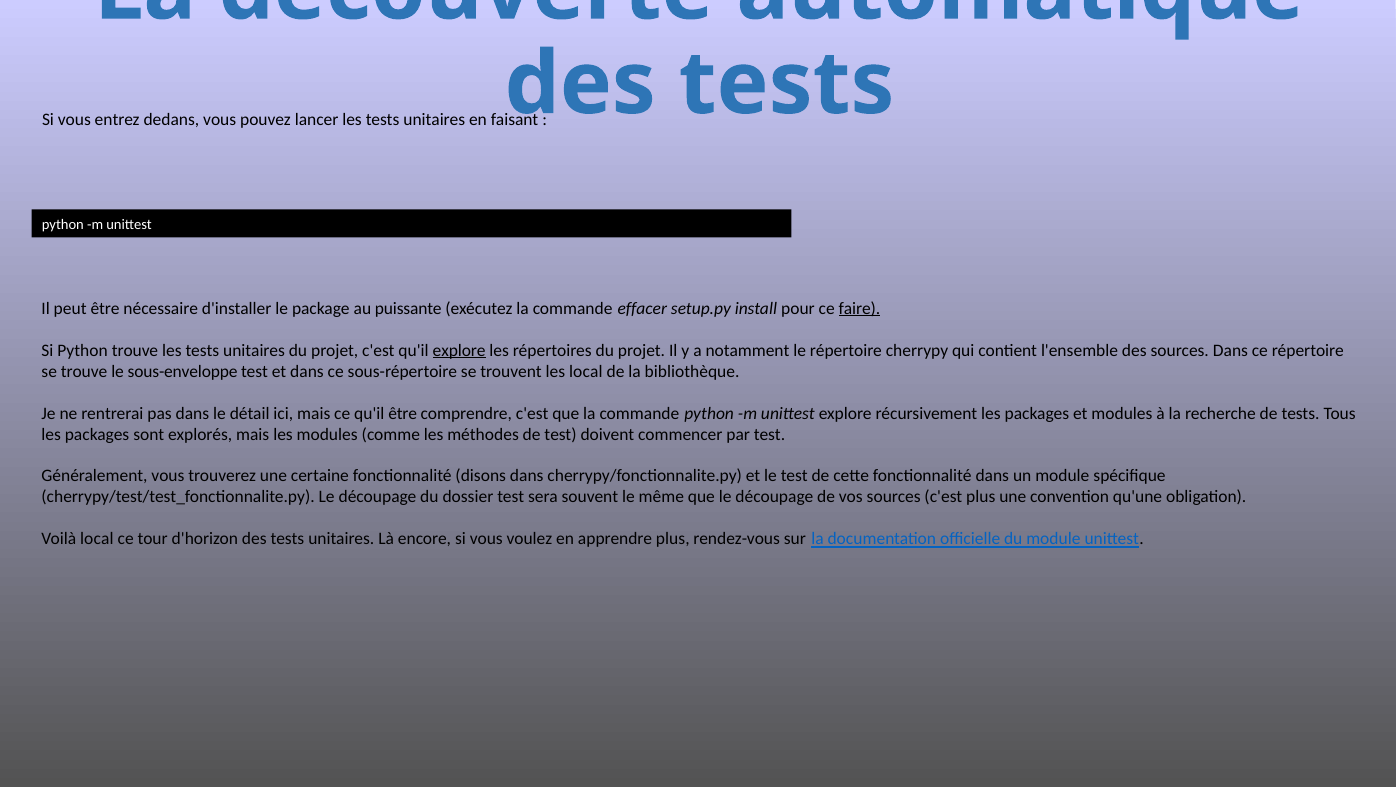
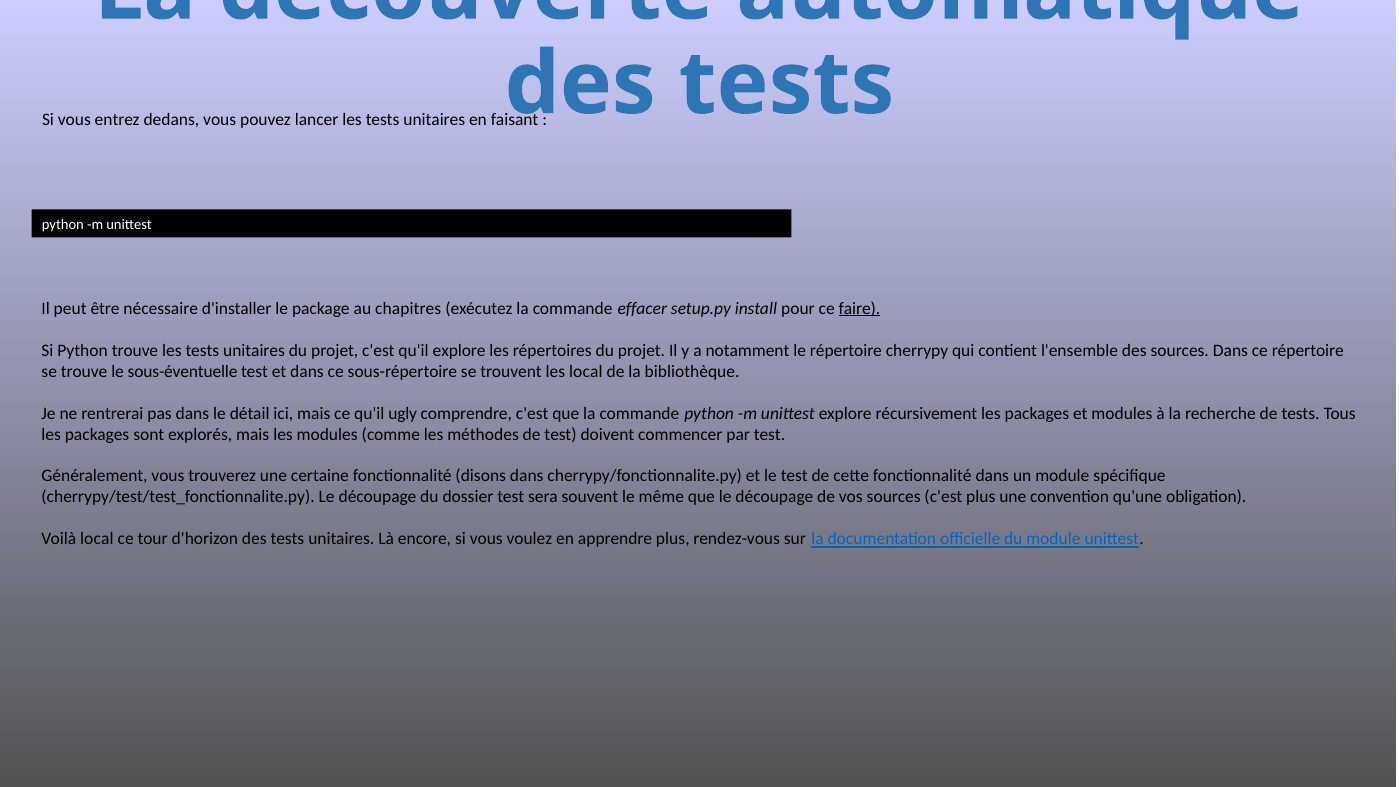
puissante: puissante -> chapitres
explore at (459, 350) underline: present -> none
sous-enveloppe: sous-enveloppe -> sous-éventuelle
qu'il être: être -> ugly
